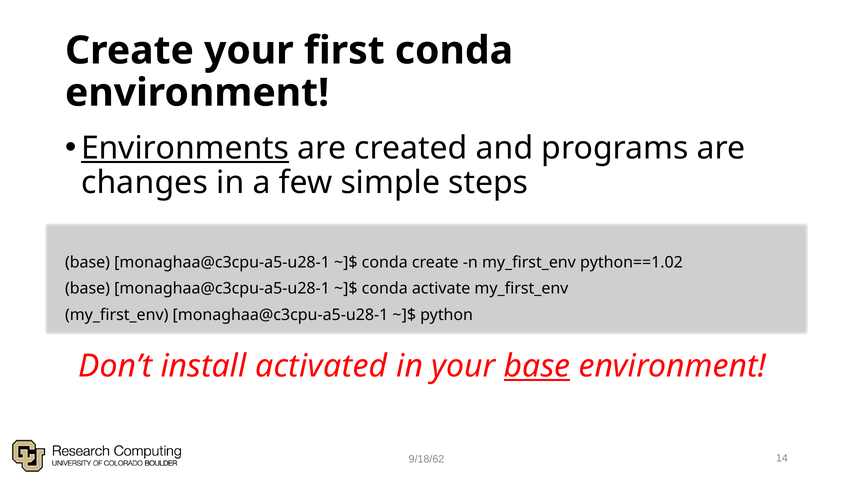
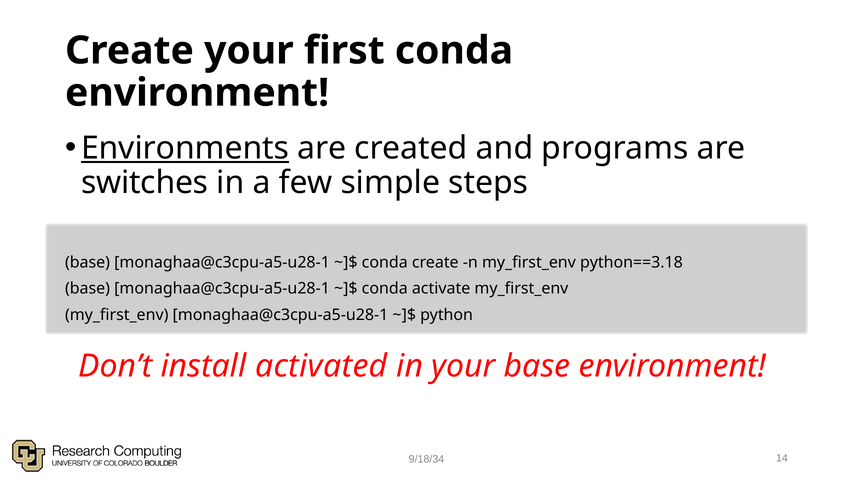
changes: changes -> switches
python==1.02: python==1.02 -> python==3.18
base at (537, 366) underline: present -> none
9/18/62: 9/18/62 -> 9/18/34
